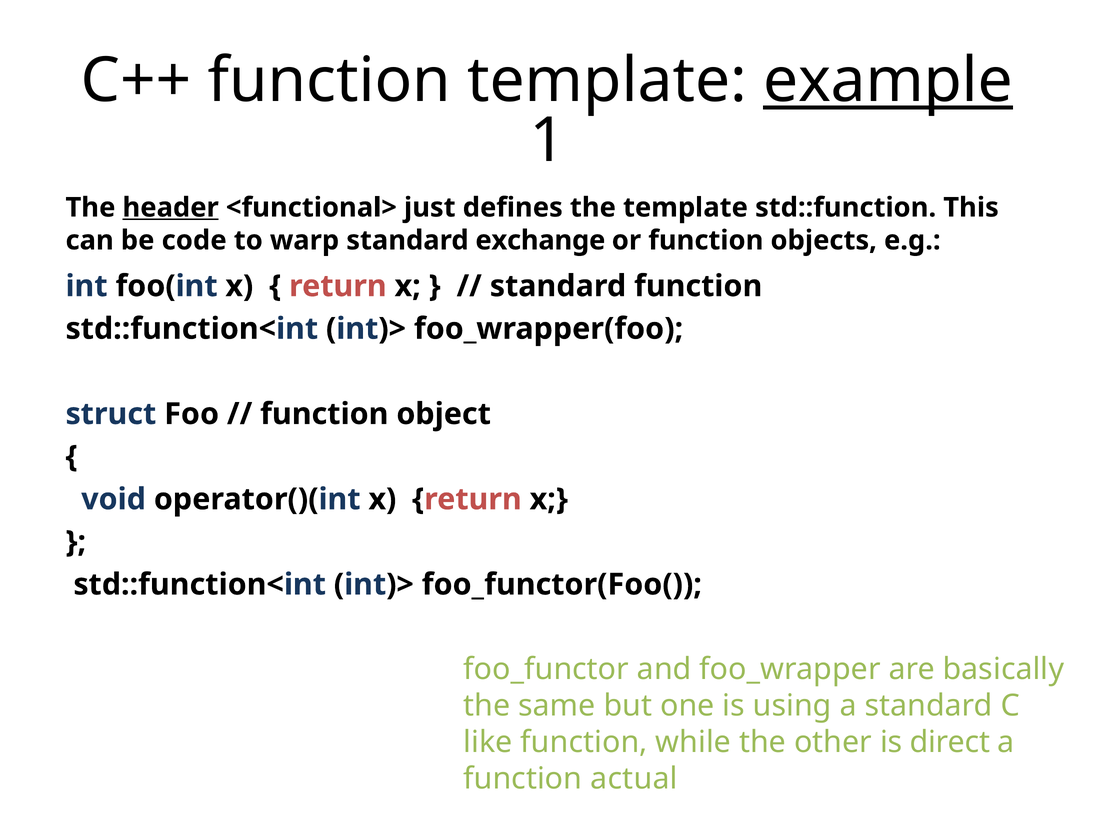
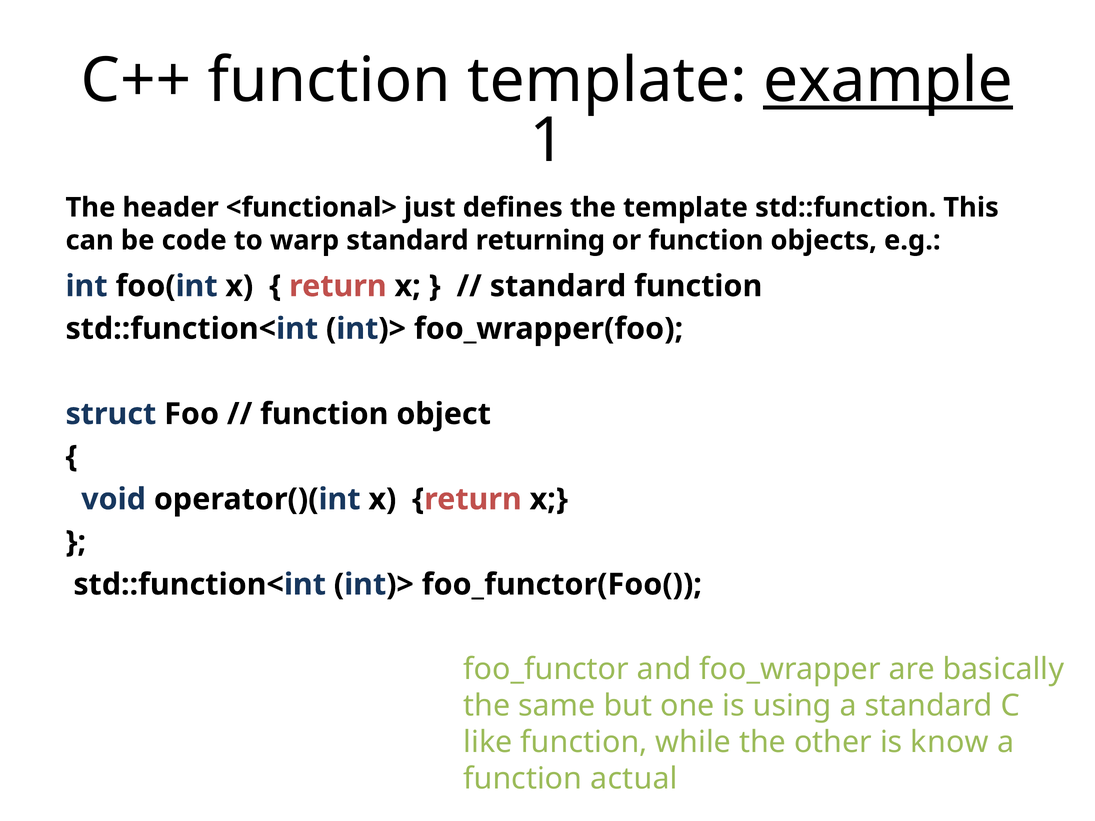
header underline: present -> none
exchange: exchange -> returning
direct: direct -> know
